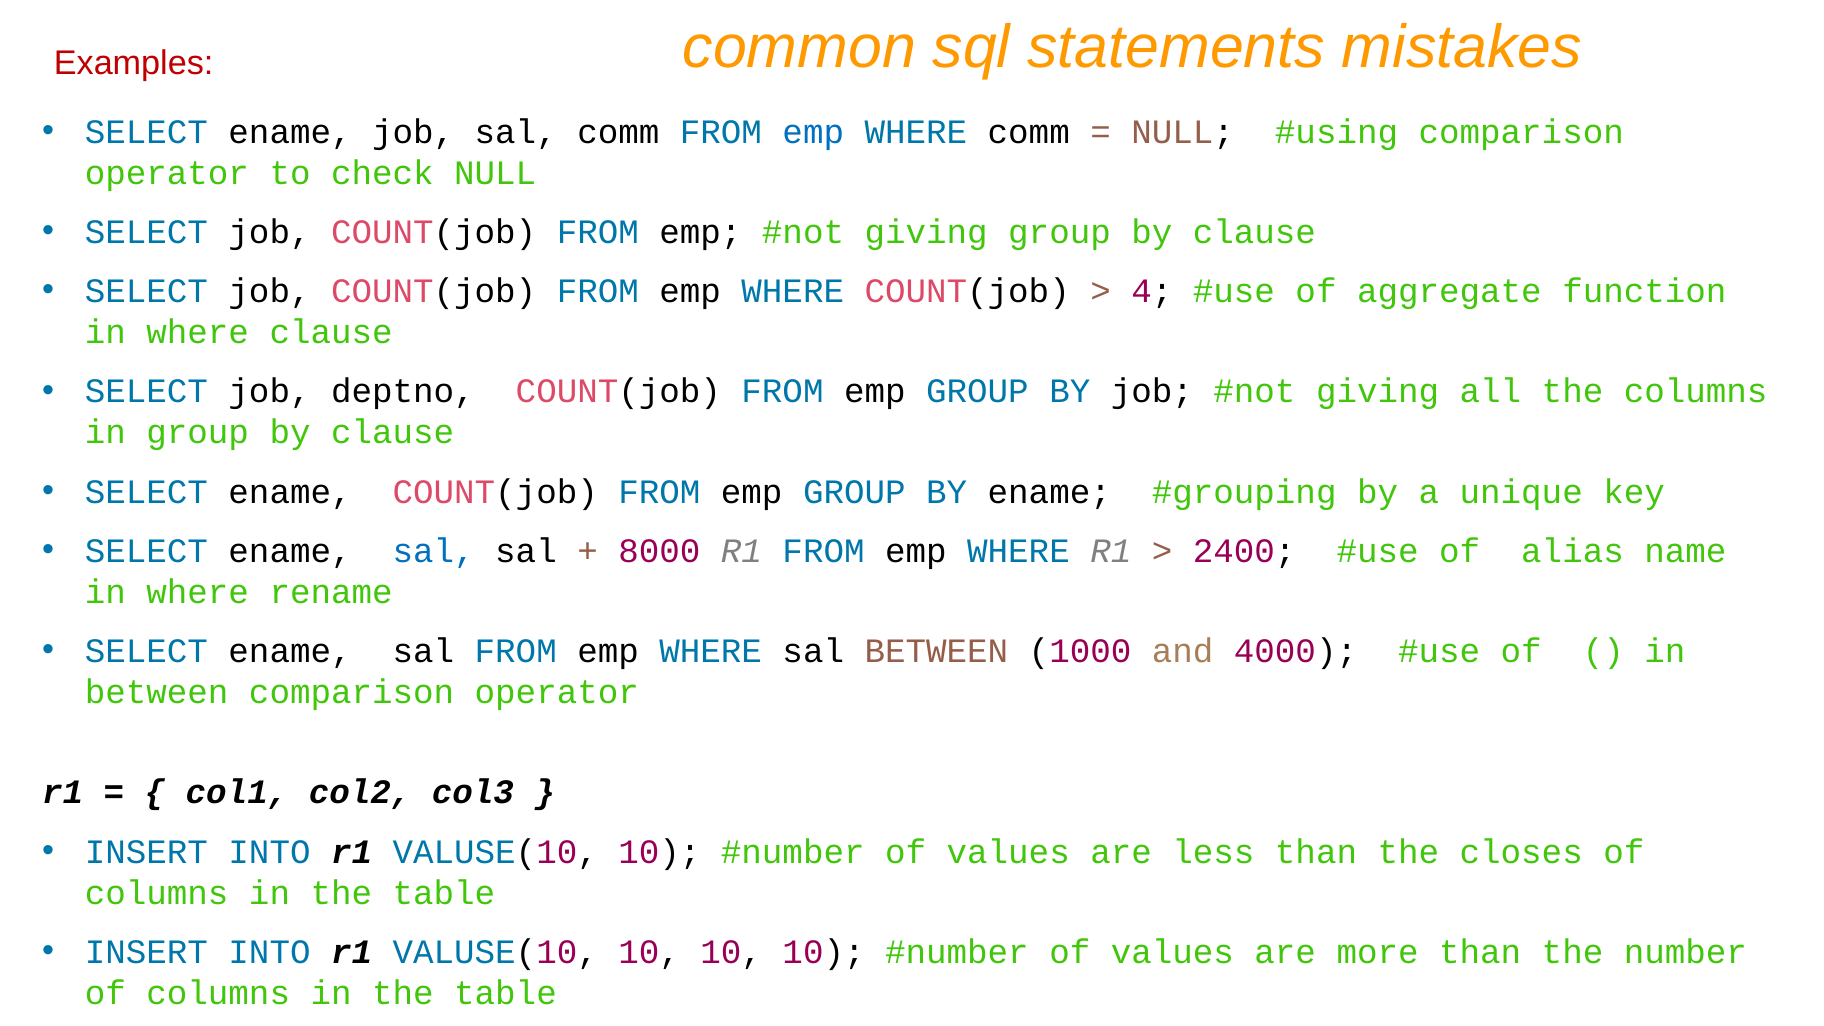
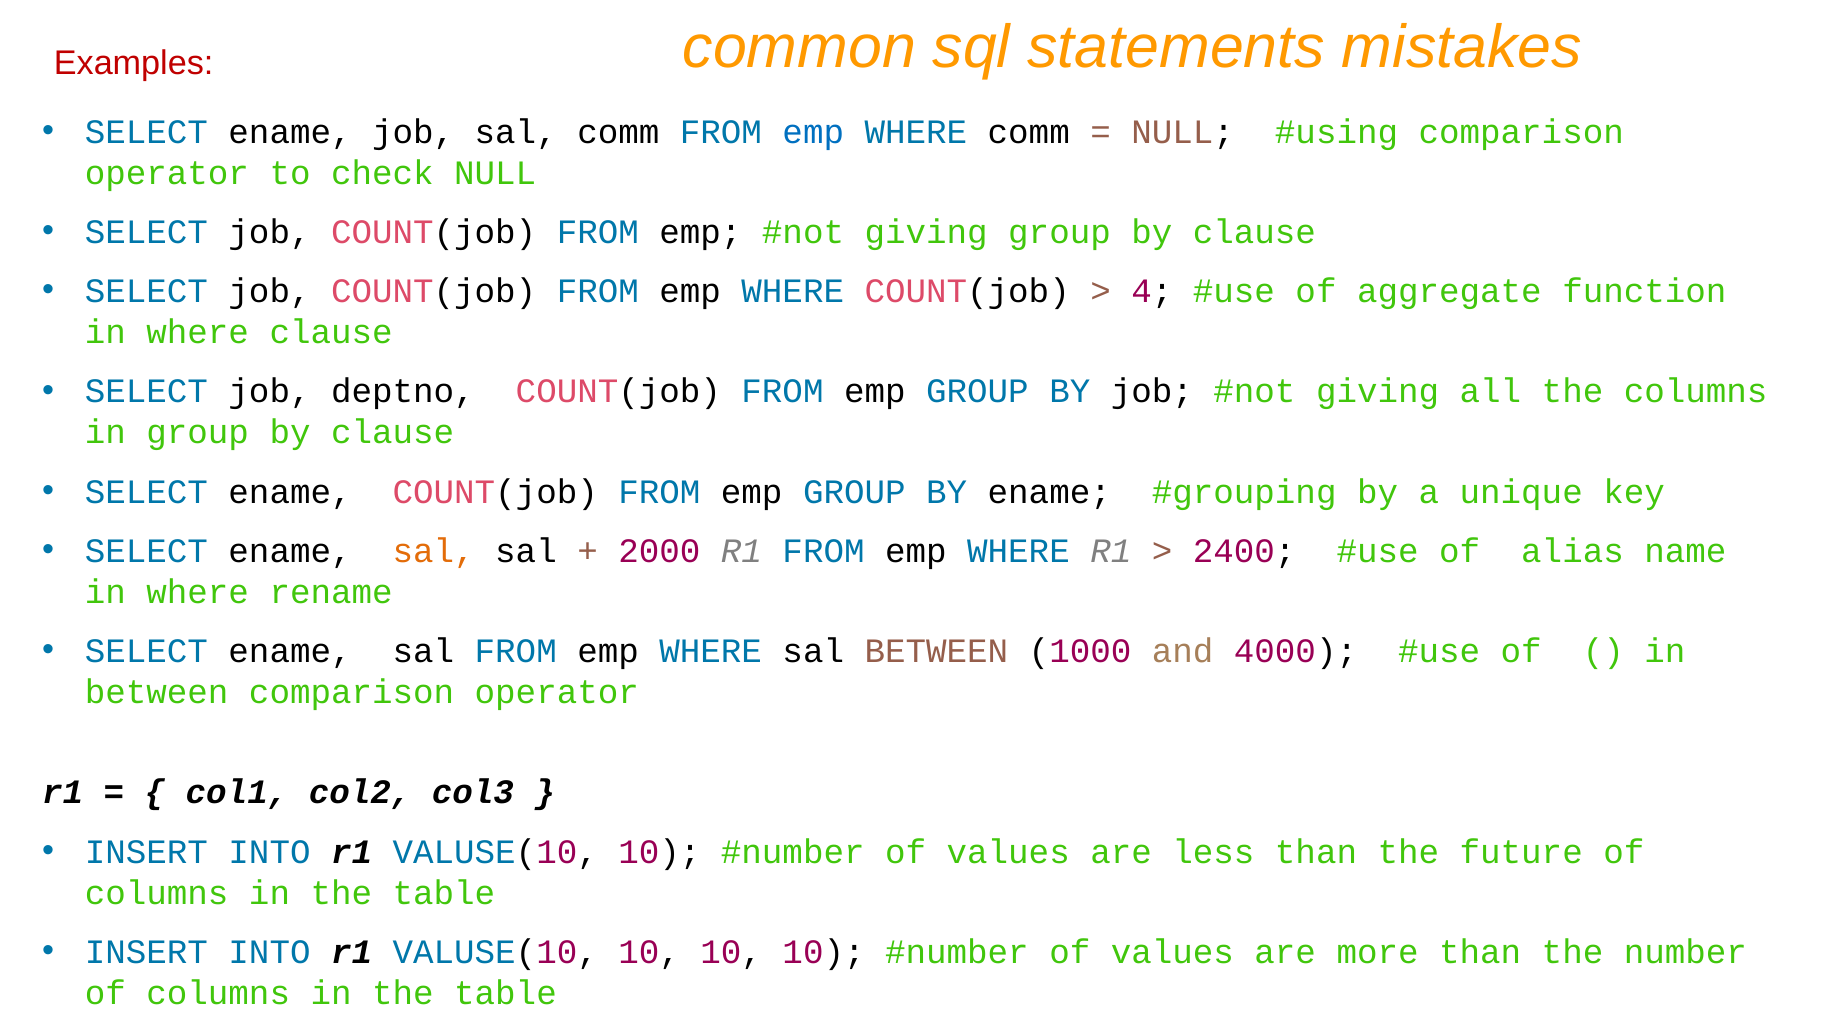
sal at (434, 551) colour: blue -> orange
8000: 8000 -> 2000
closes: closes -> future
